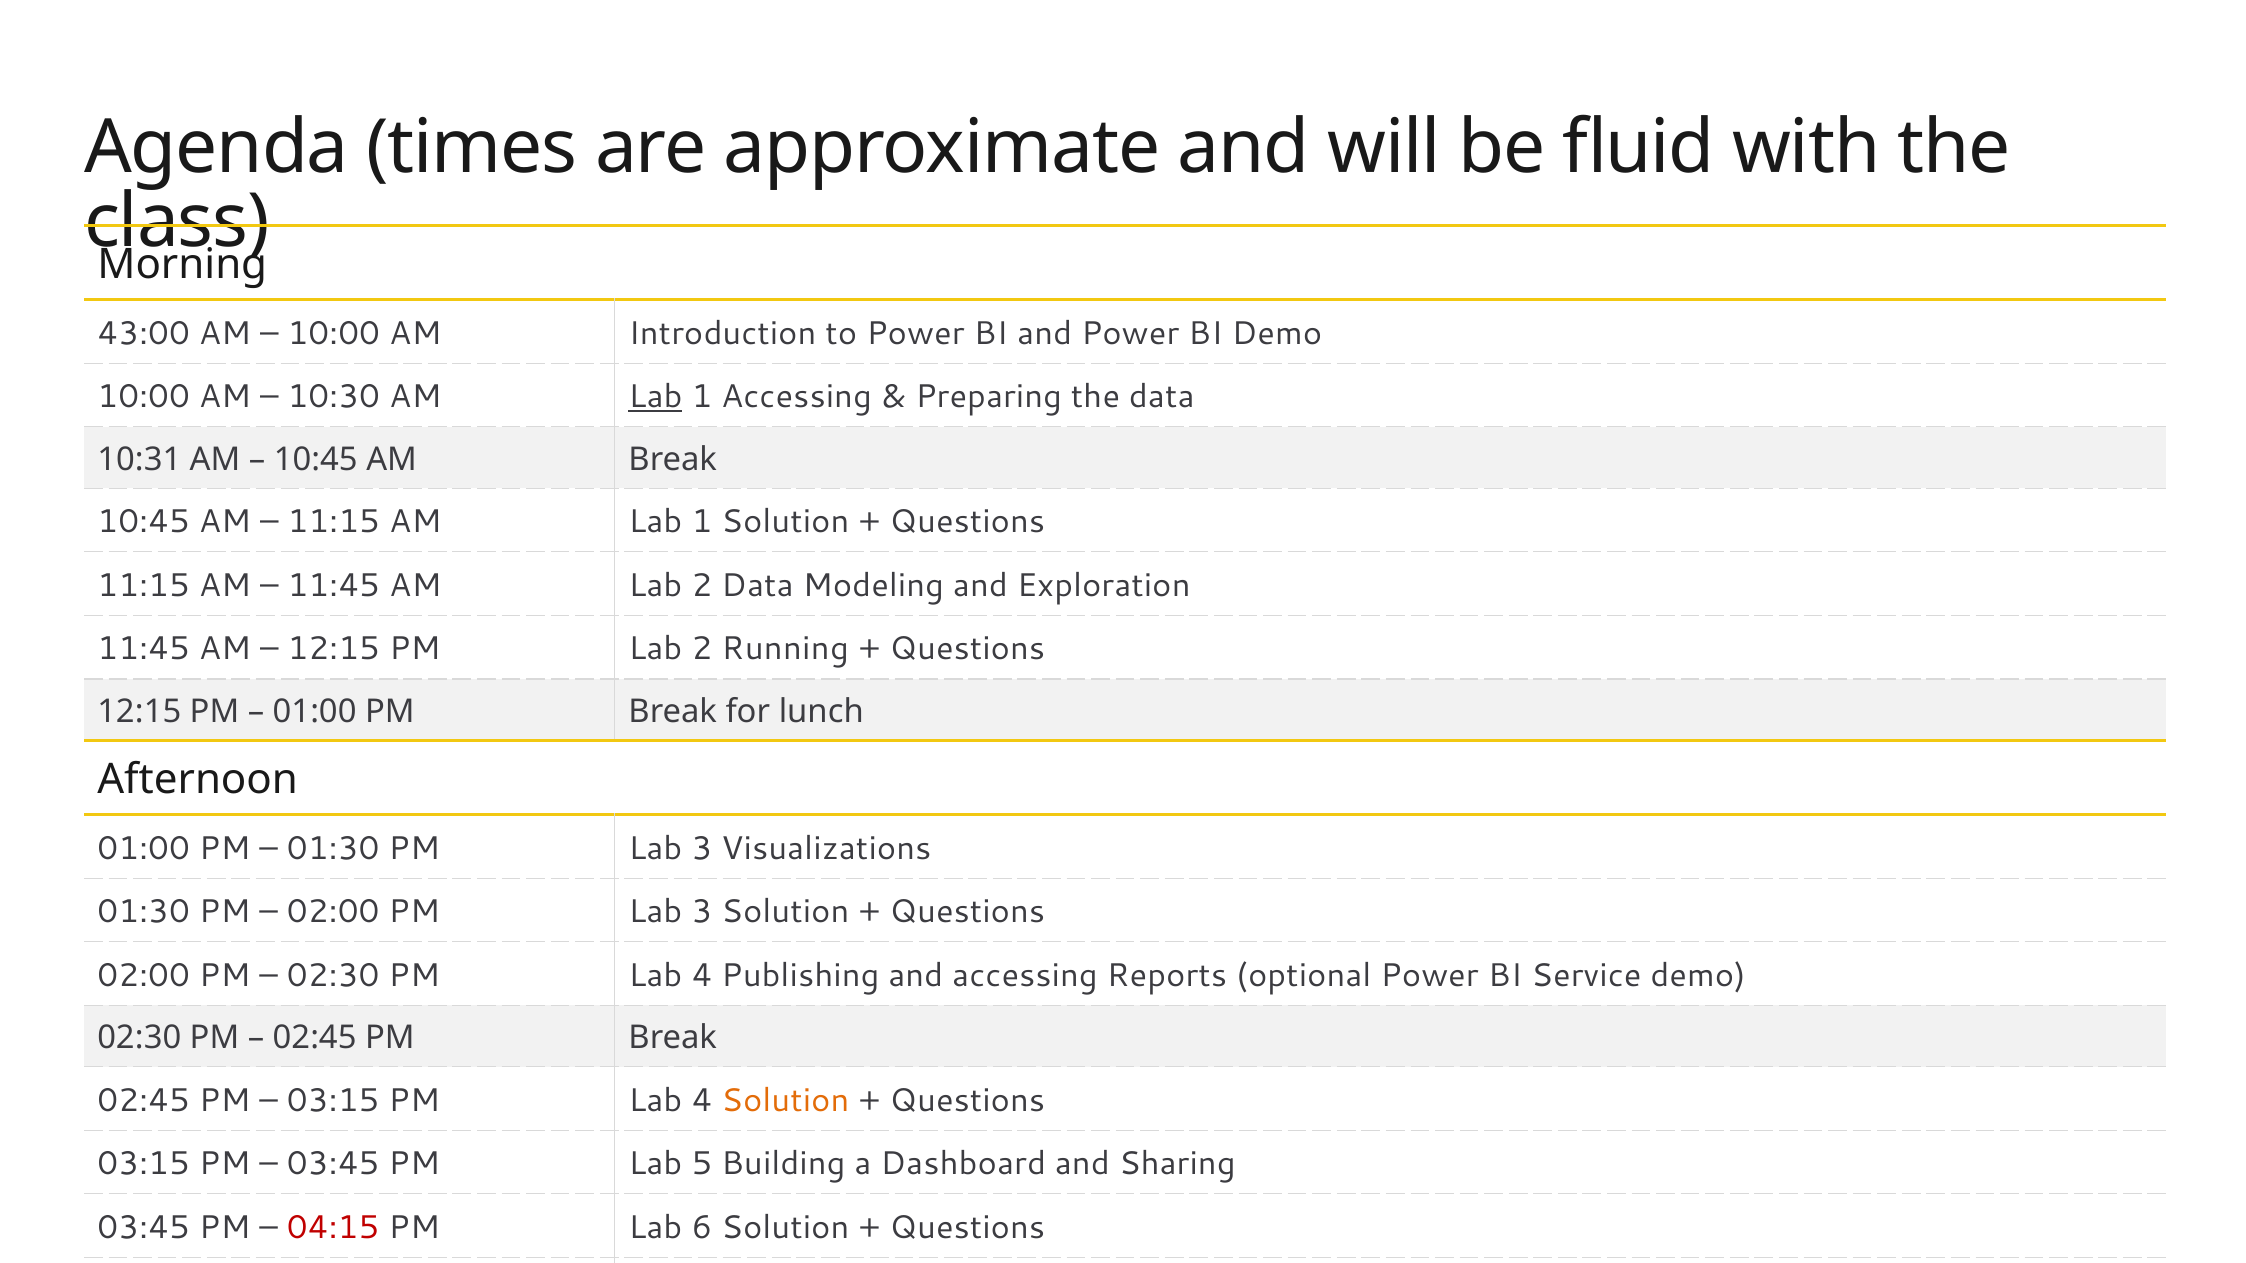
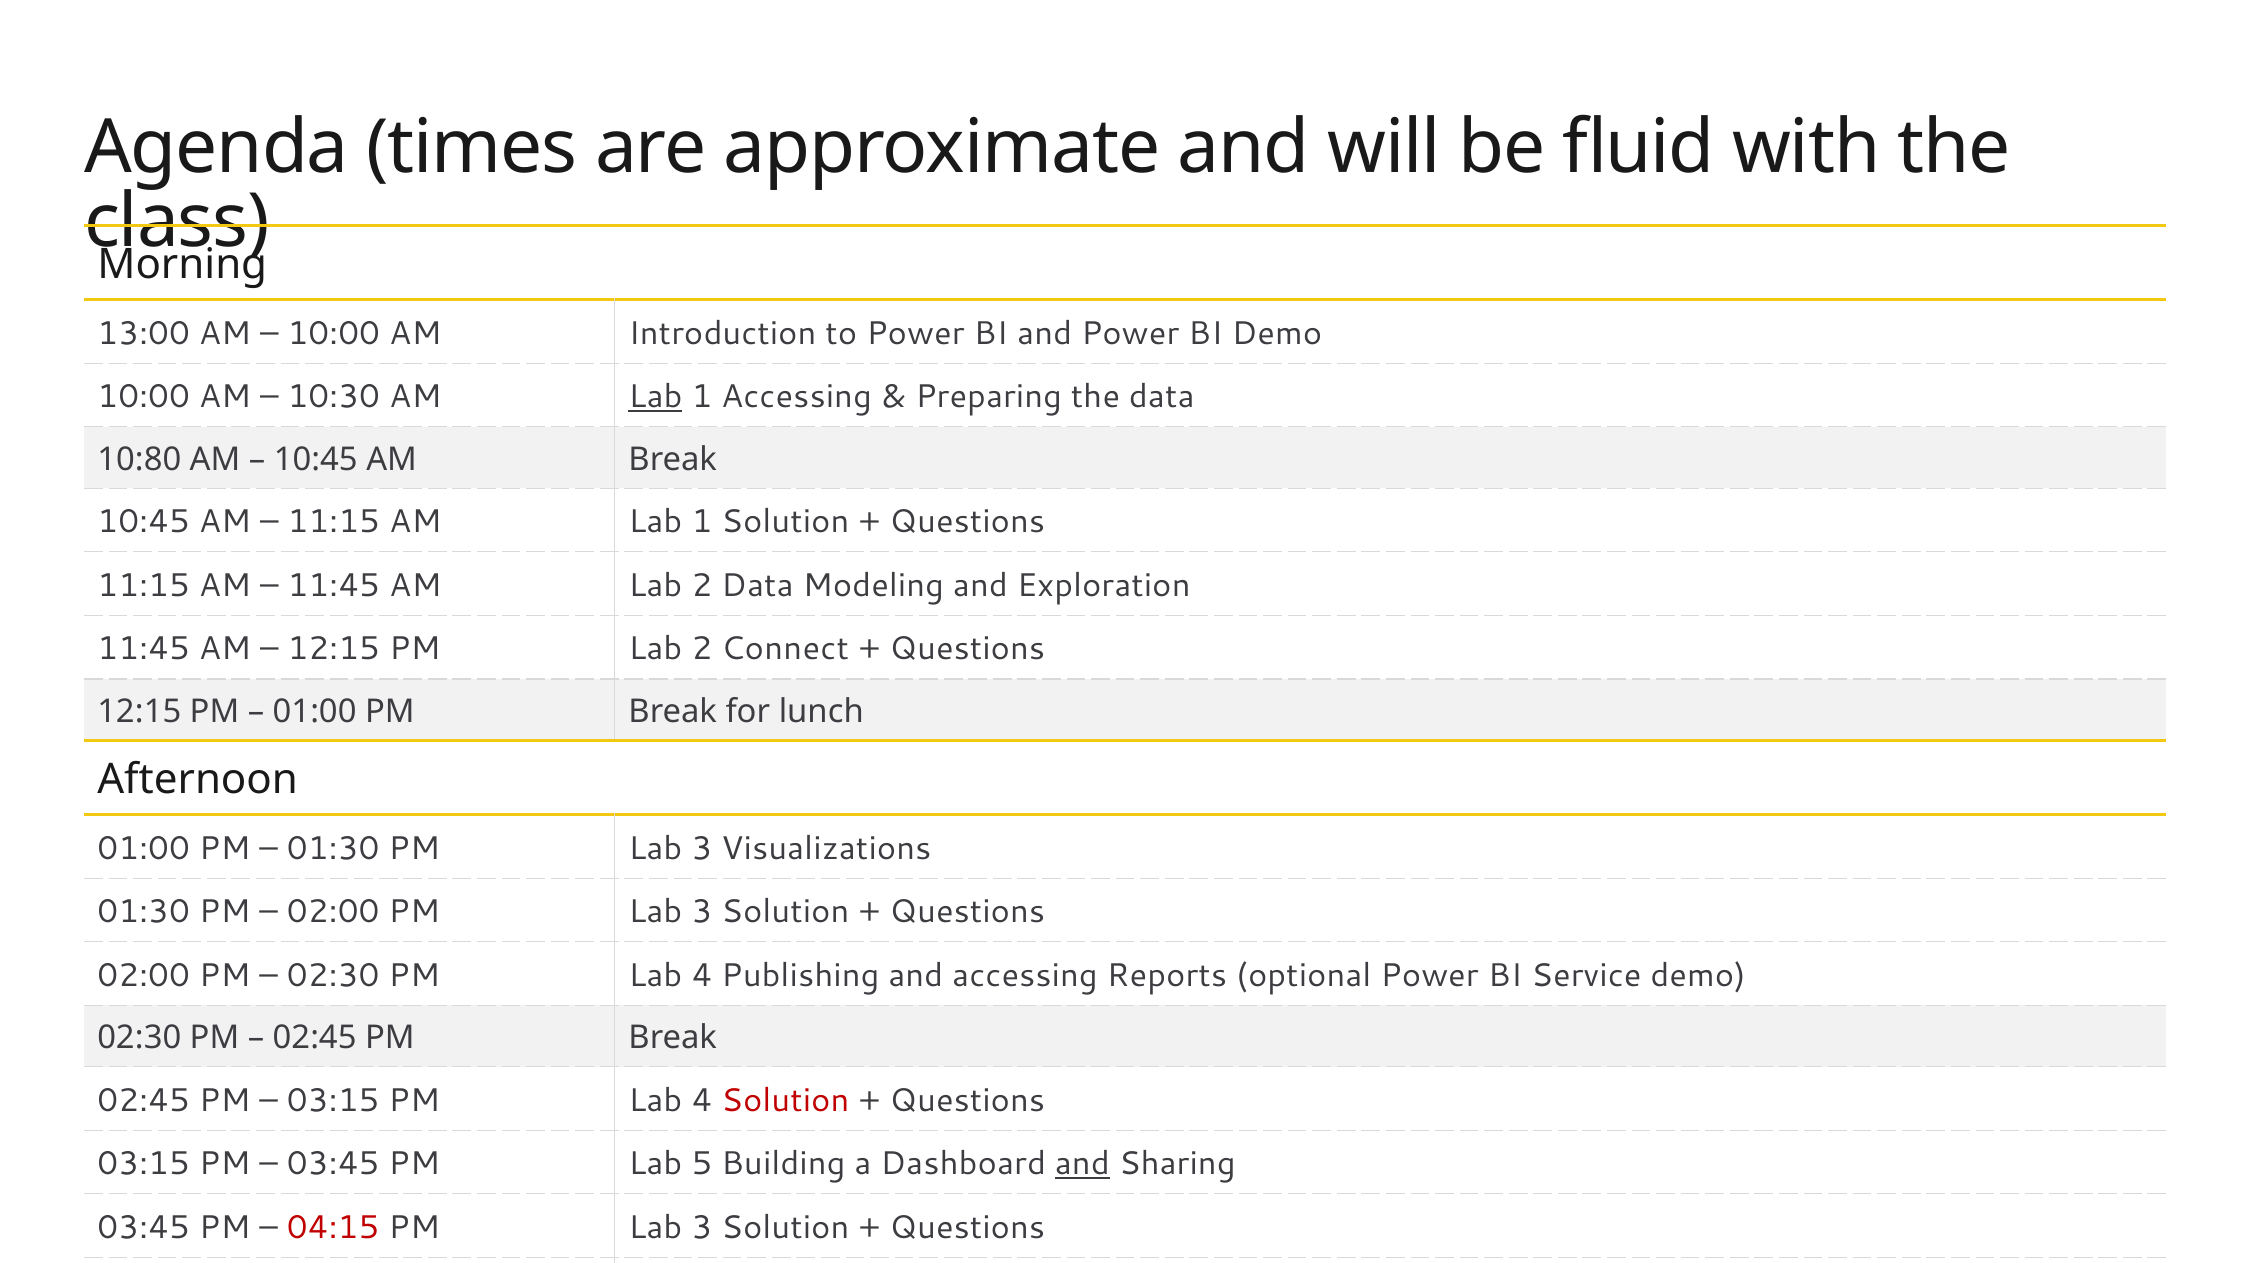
43:00: 43:00 -> 13:00
10:31: 10:31 -> 10:80
Running: Running -> Connect
Solution at (785, 1101) colour: orange -> red
and at (1082, 1164) underline: none -> present
6 at (702, 1228): 6 -> 3
